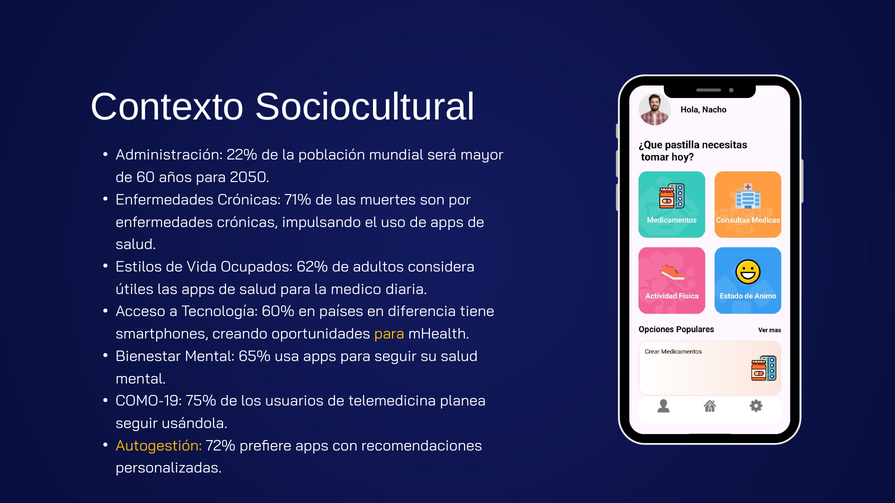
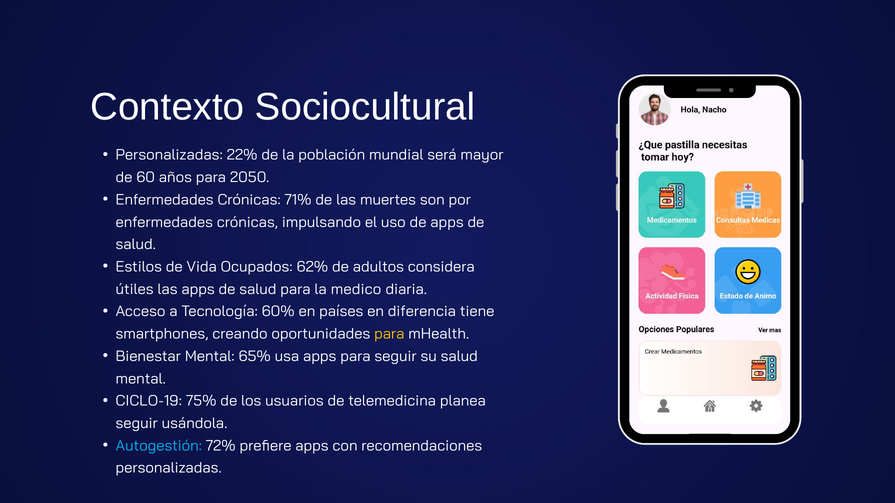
Administración at (169, 155): Administración -> Personalizadas
COMO-19: COMO-19 -> CICLO-19
Autogestión colour: yellow -> light blue
